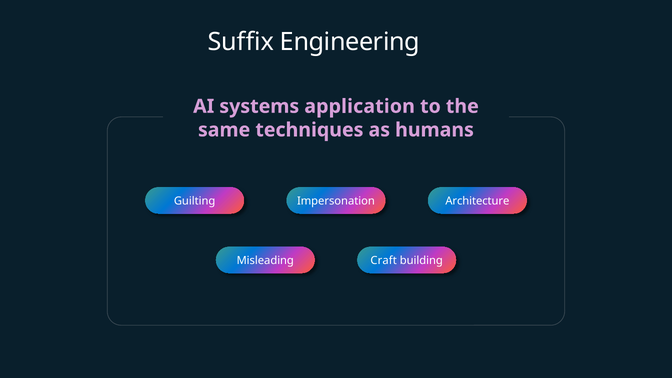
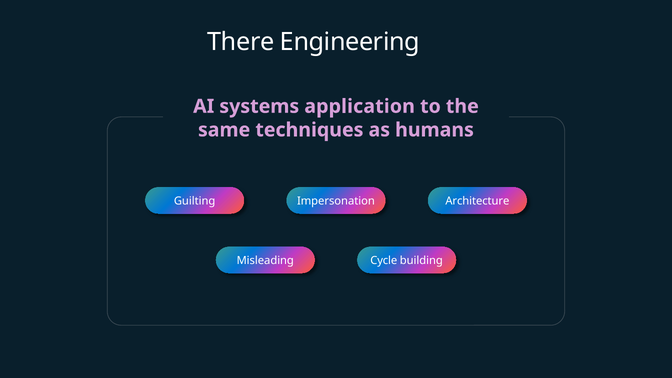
Suffix: Suffix -> There
Craft: Craft -> Cycle
